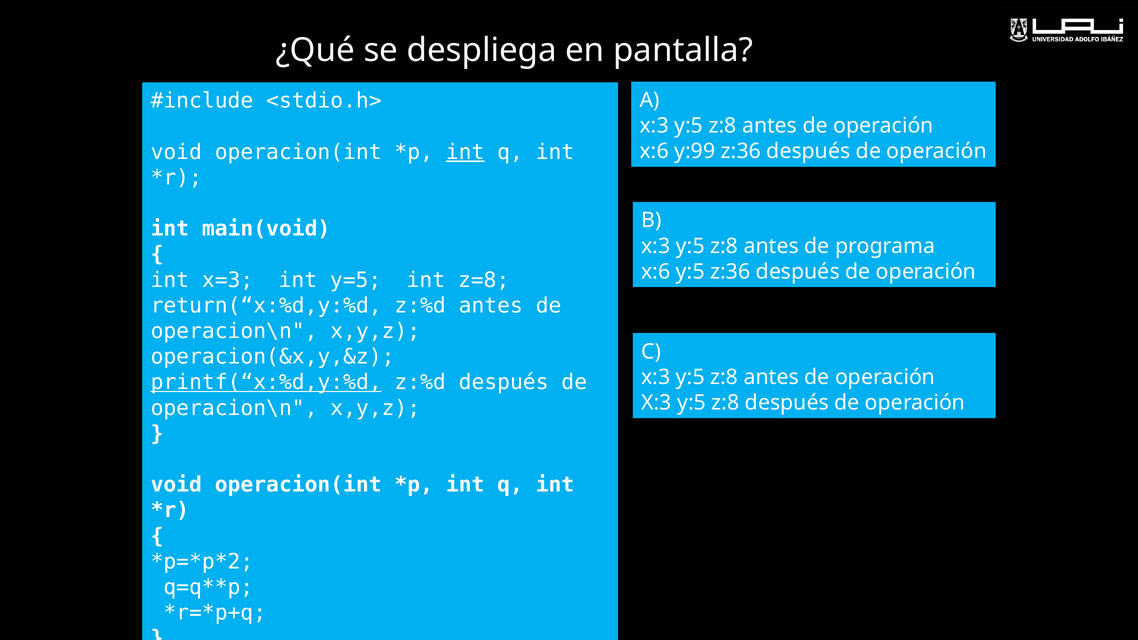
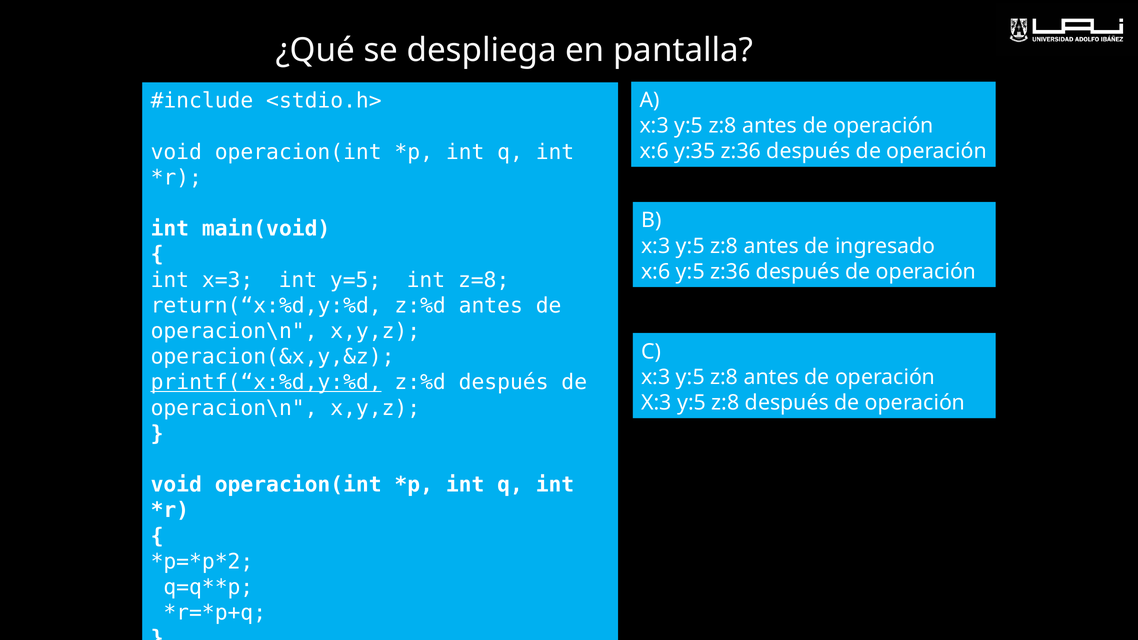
int at (465, 152) underline: present -> none
y:99: y:99 -> y:35
programa: programa -> ingresado
